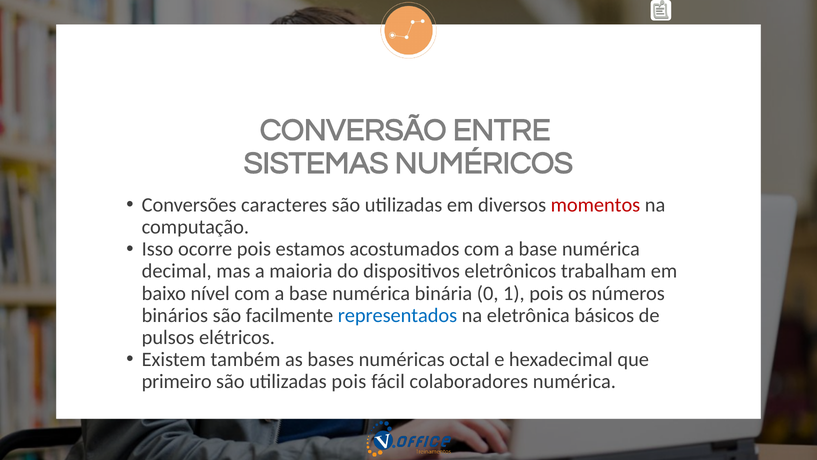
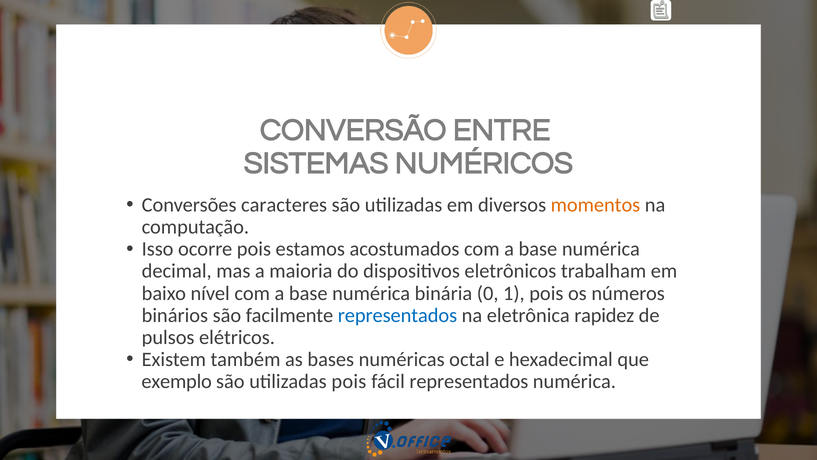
momentos colour: red -> orange
básicos: básicos -> rapidez
primeiro: primeiro -> exemplo
fácil colaboradores: colaboradores -> representados
